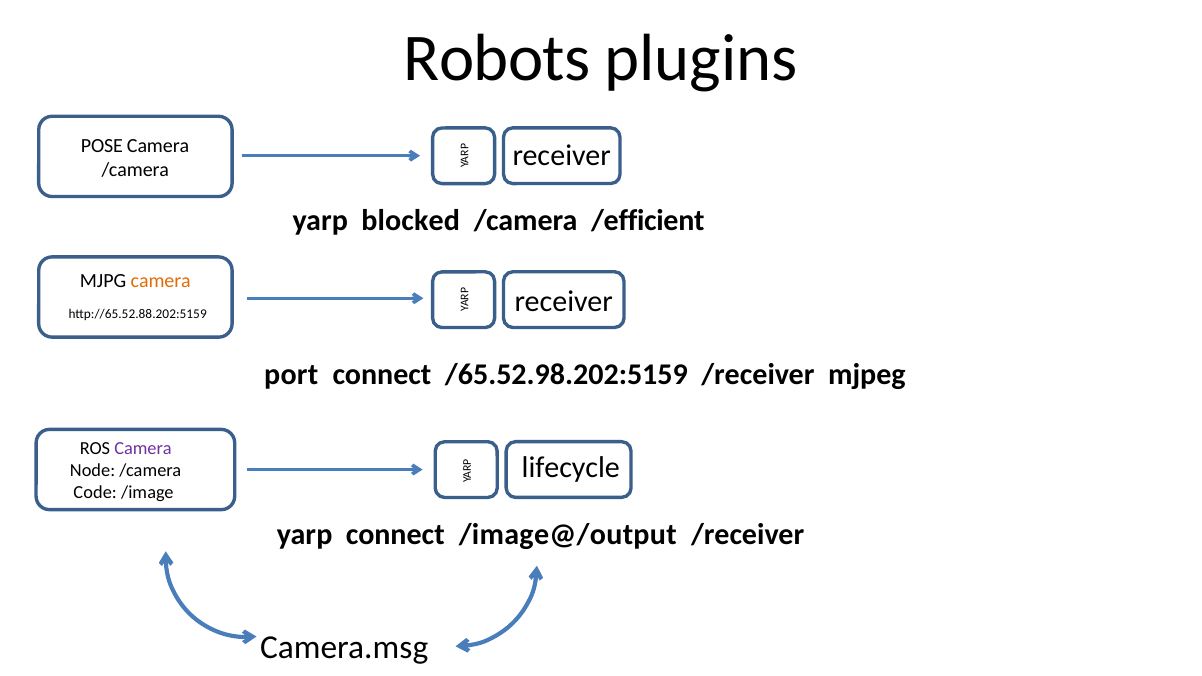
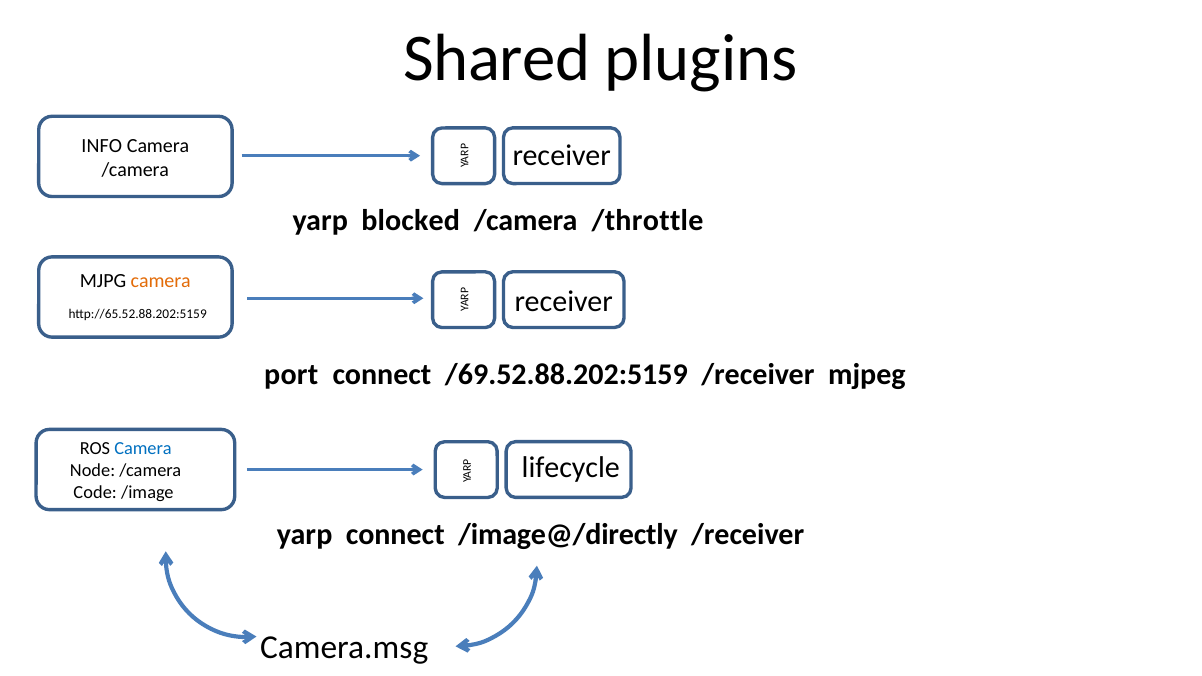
Robots: Robots -> Shared
POSE: POSE -> INFO
/efficient: /efficient -> /throttle
/65.52.98.202:5159: /65.52.98.202:5159 -> /69.52.88.202:5159
Camera at (143, 449) colour: purple -> blue
/image@/output: /image@/output -> /image@/directly
